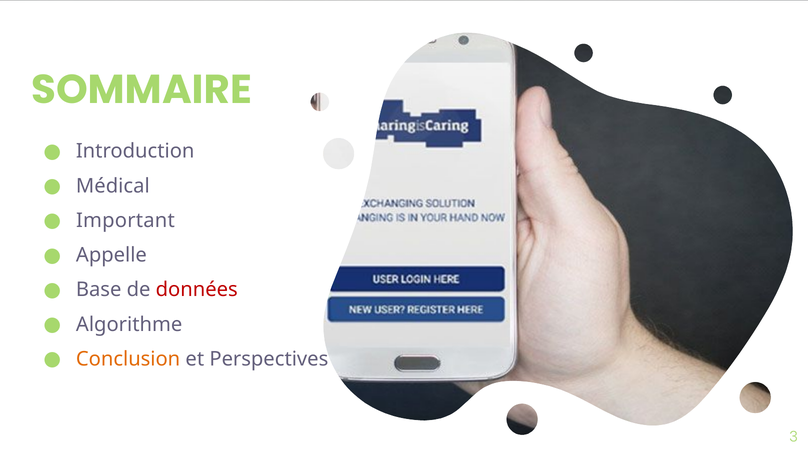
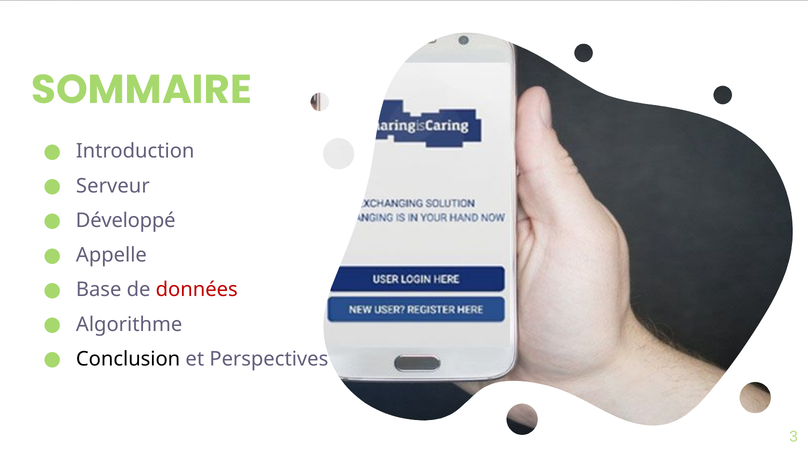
Médical: Médical -> Serveur
Important: Important -> Développé
Conclusion colour: orange -> black
